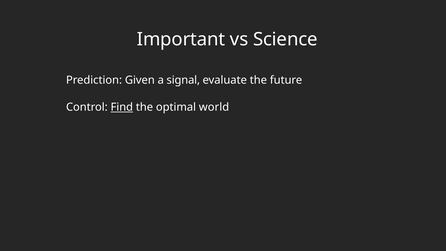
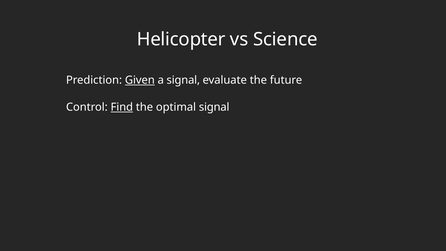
Important: Important -> Helicopter
Given underline: none -> present
optimal world: world -> signal
